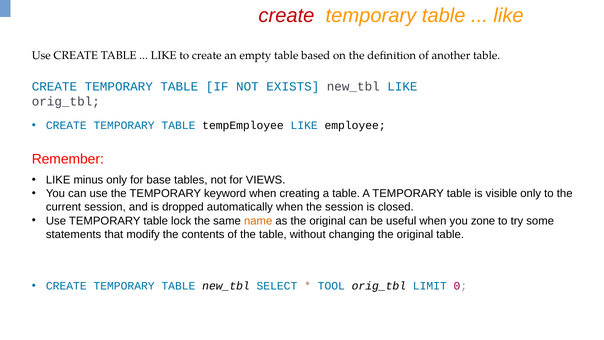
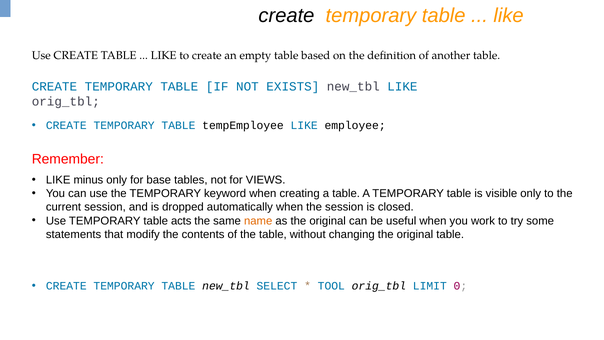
create at (286, 16) colour: red -> black
lock: lock -> acts
zone: zone -> work
